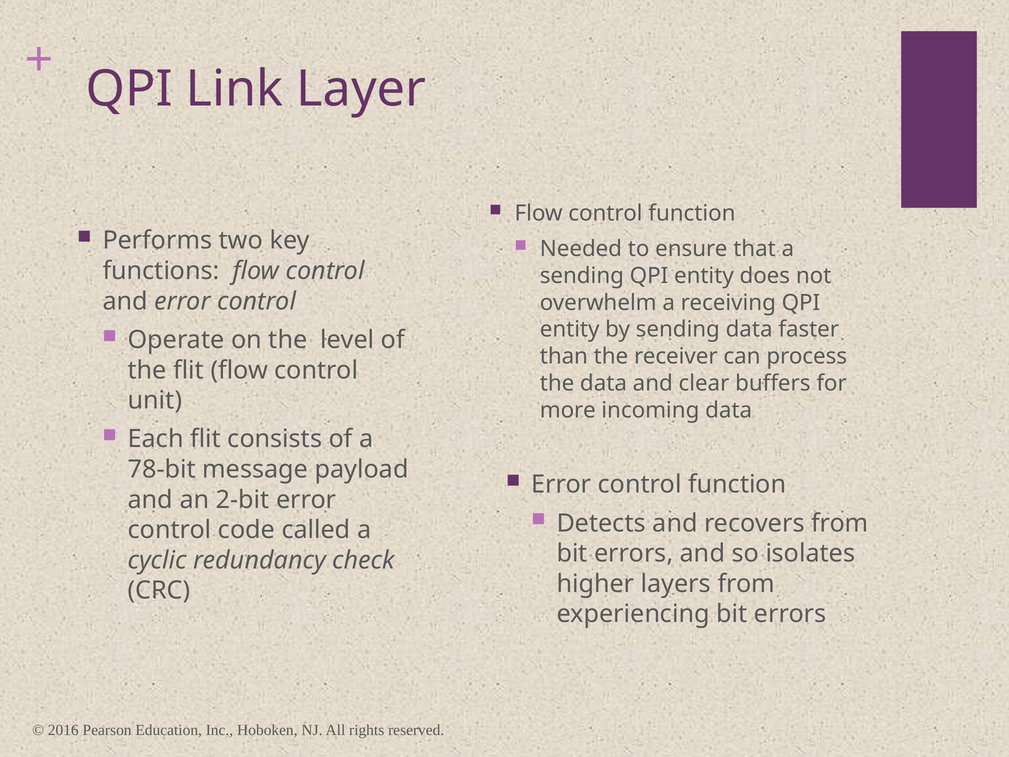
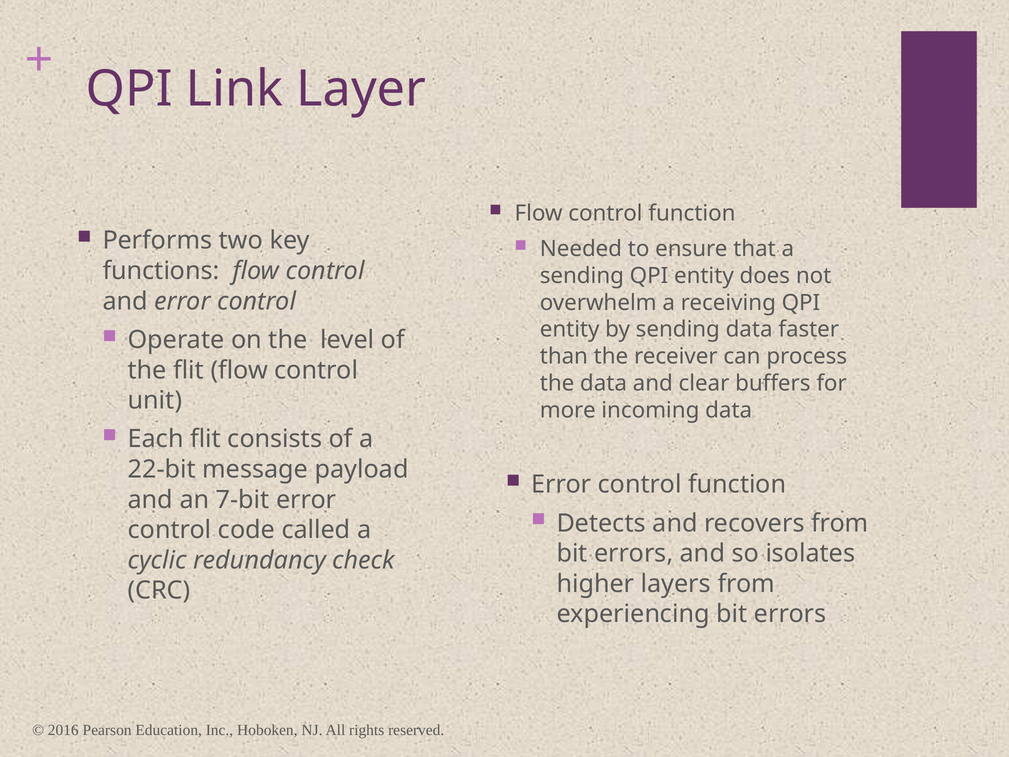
78-bit: 78-bit -> 22-bit
2-bit: 2-bit -> 7-bit
